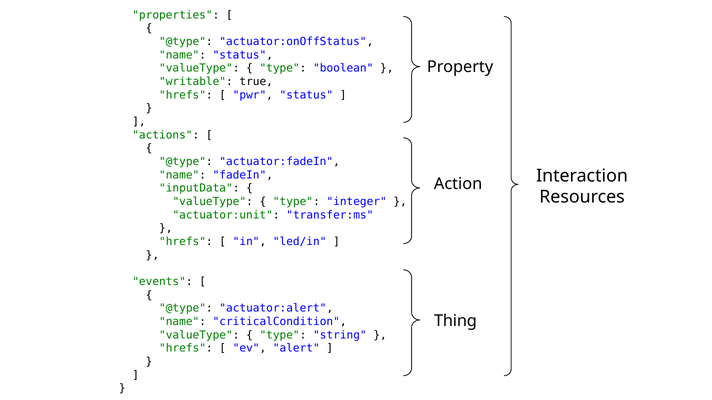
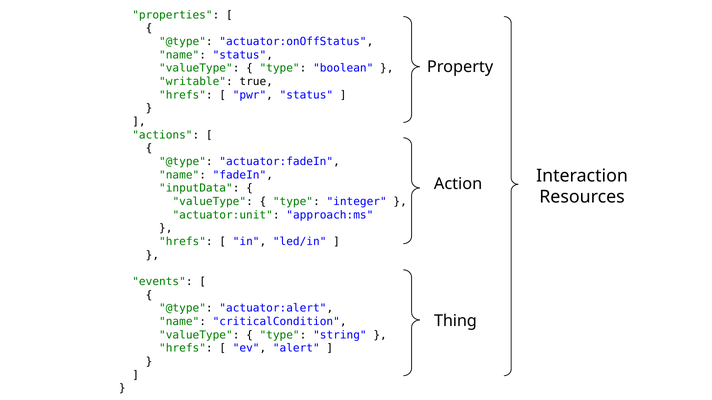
transfer:ms: transfer:ms -> approach:ms
